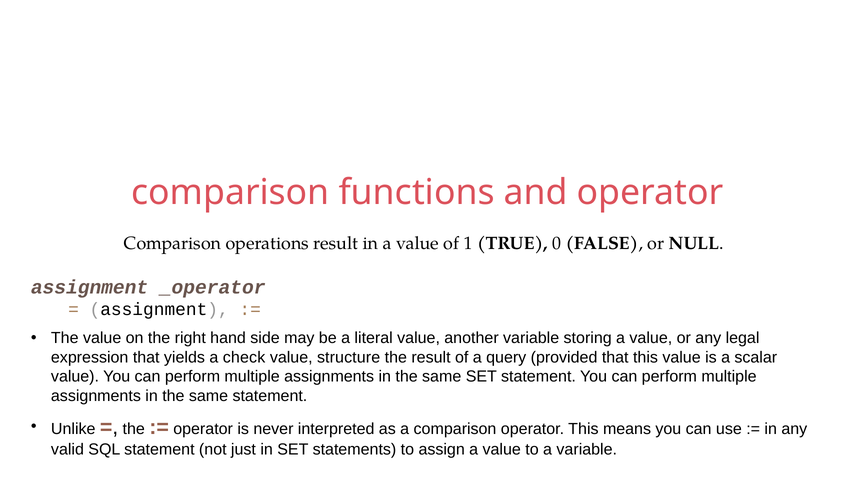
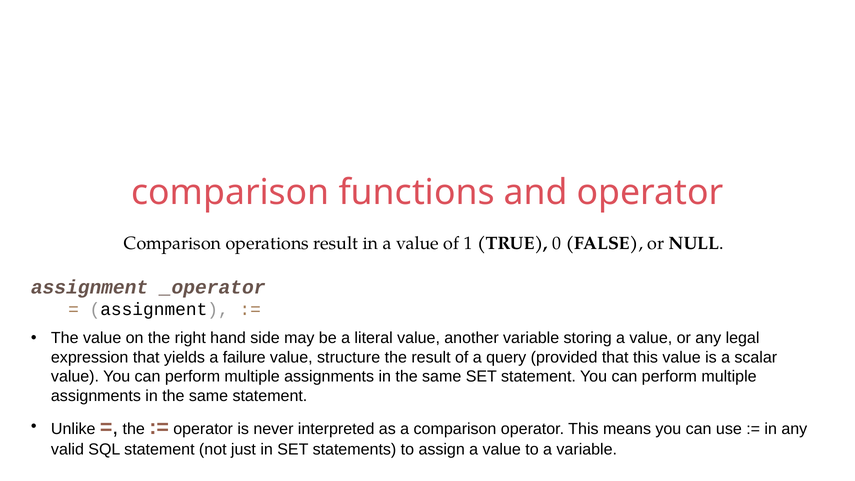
check: check -> failure
